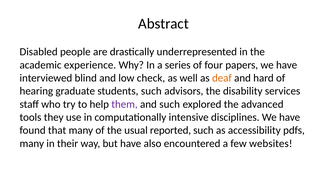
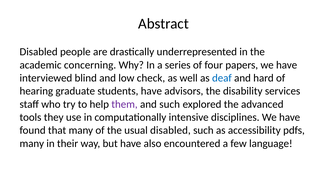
experience: experience -> concerning
deaf colour: orange -> blue
students such: such -> have
usual reported: reported -> disabled
websites: websites -> language
